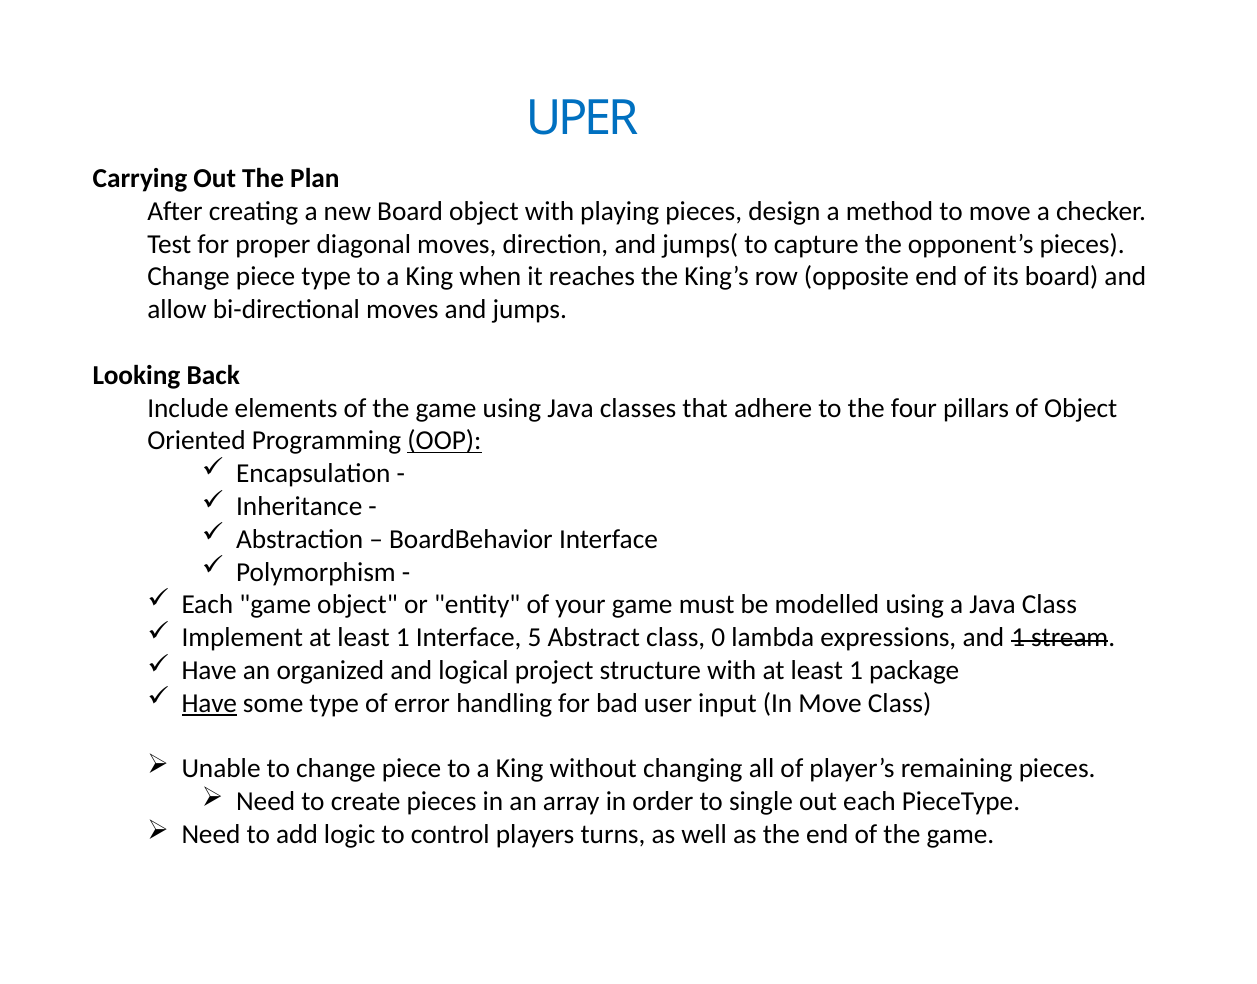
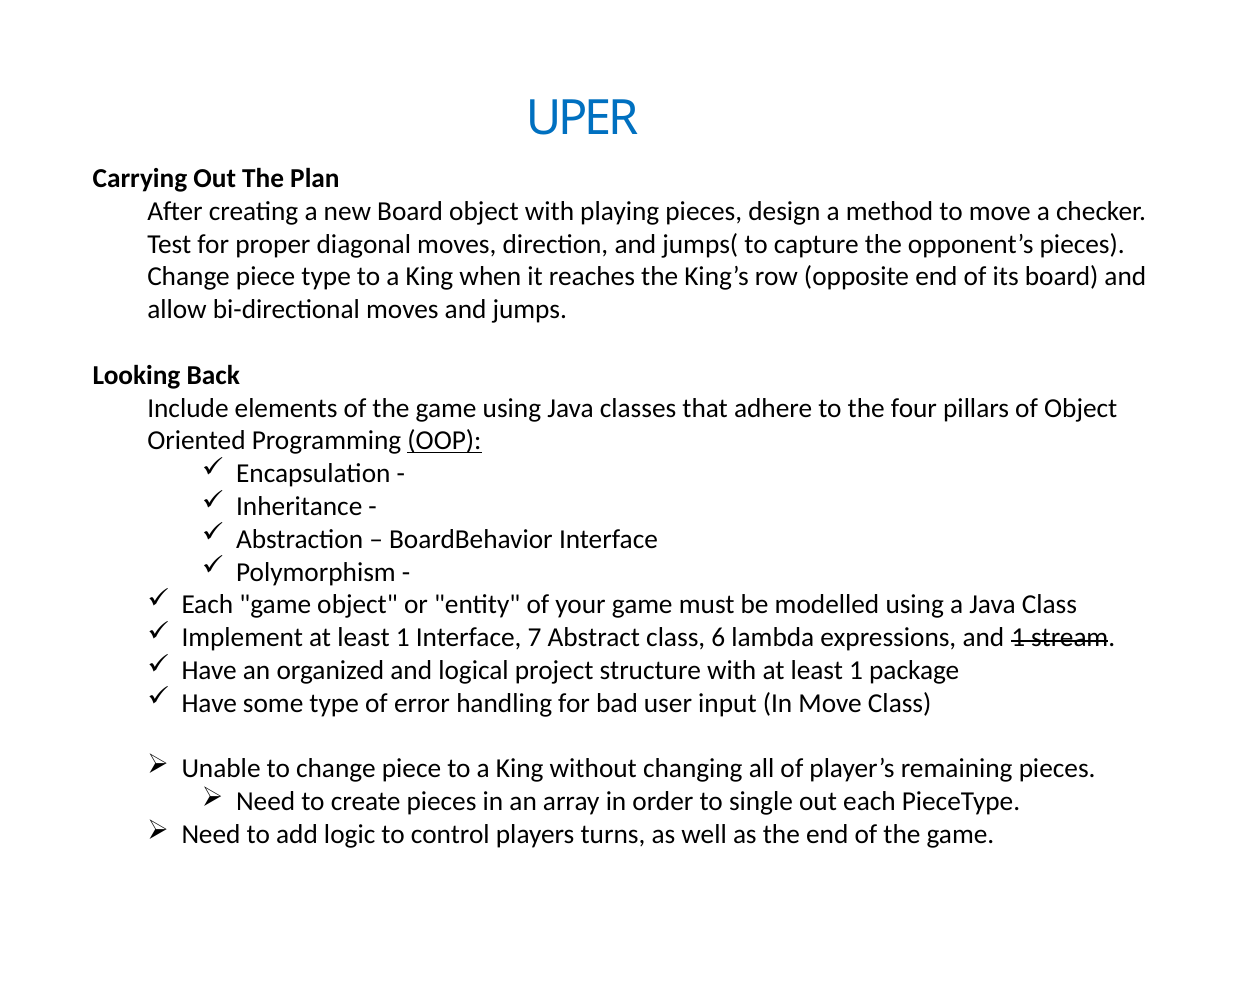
5: 5 -> 7
0: 0 -> 6
Have at (209, 703) underline: present -> none
